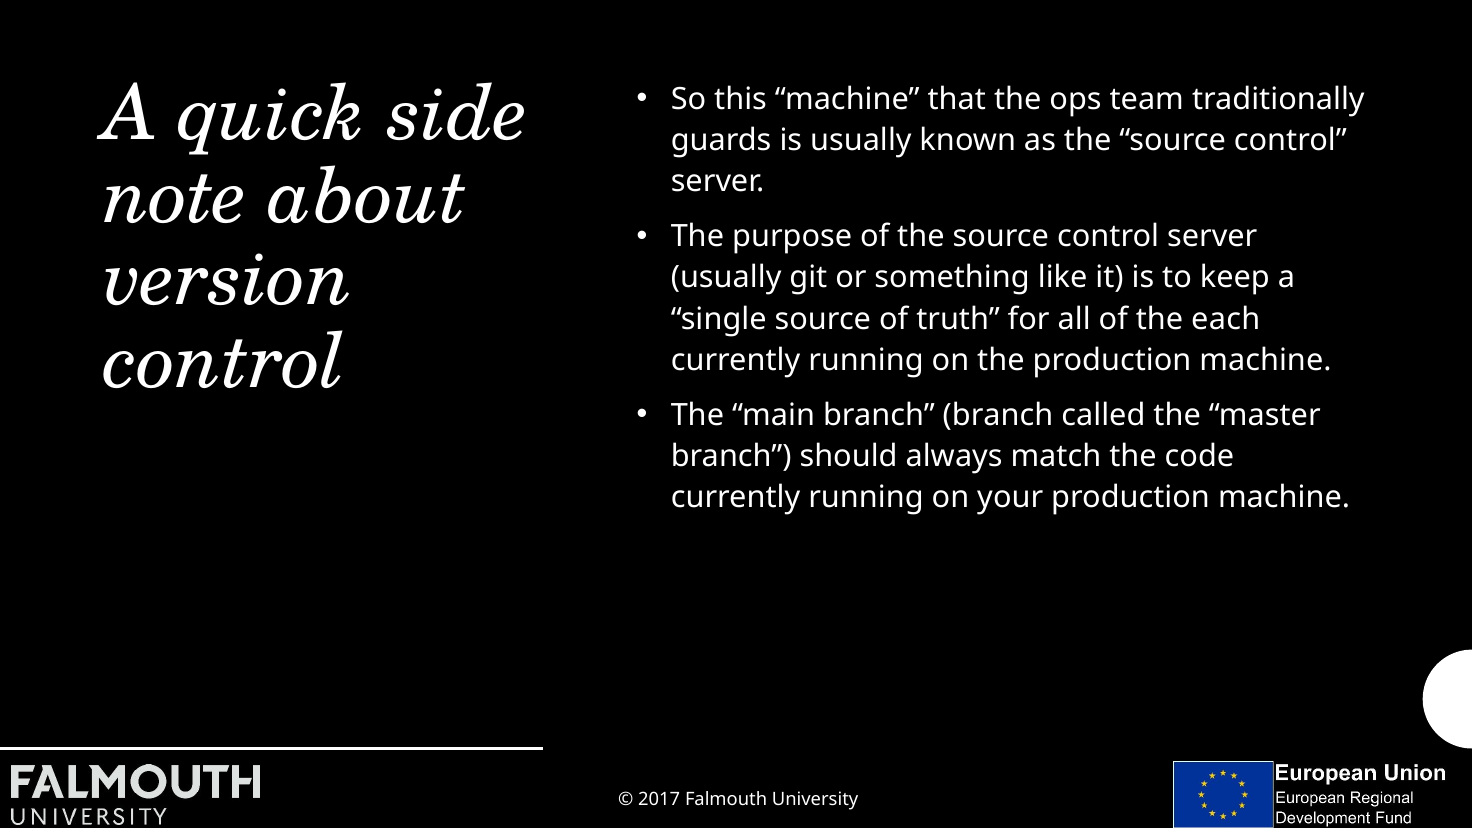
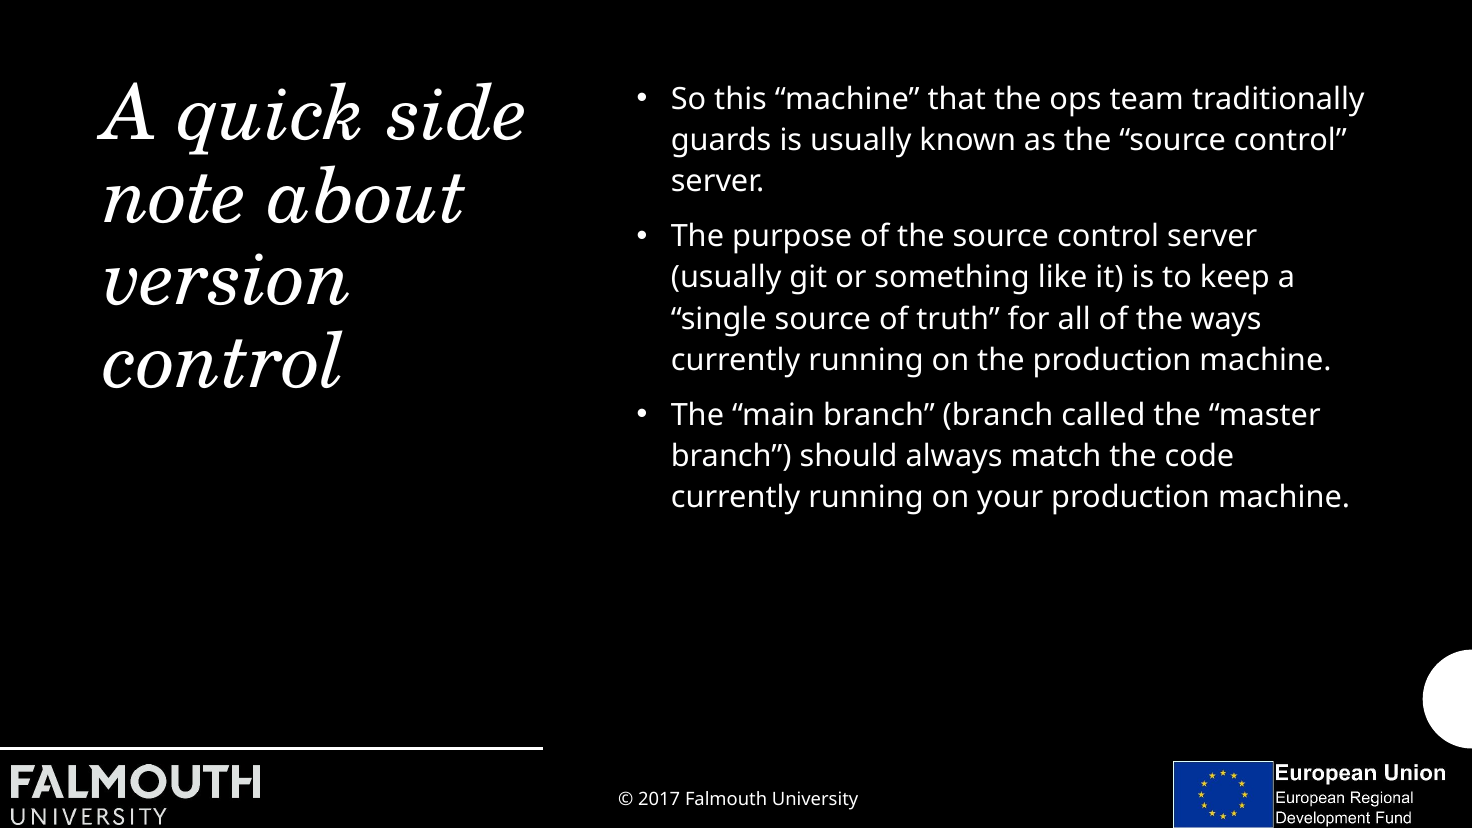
each: each -> ways
